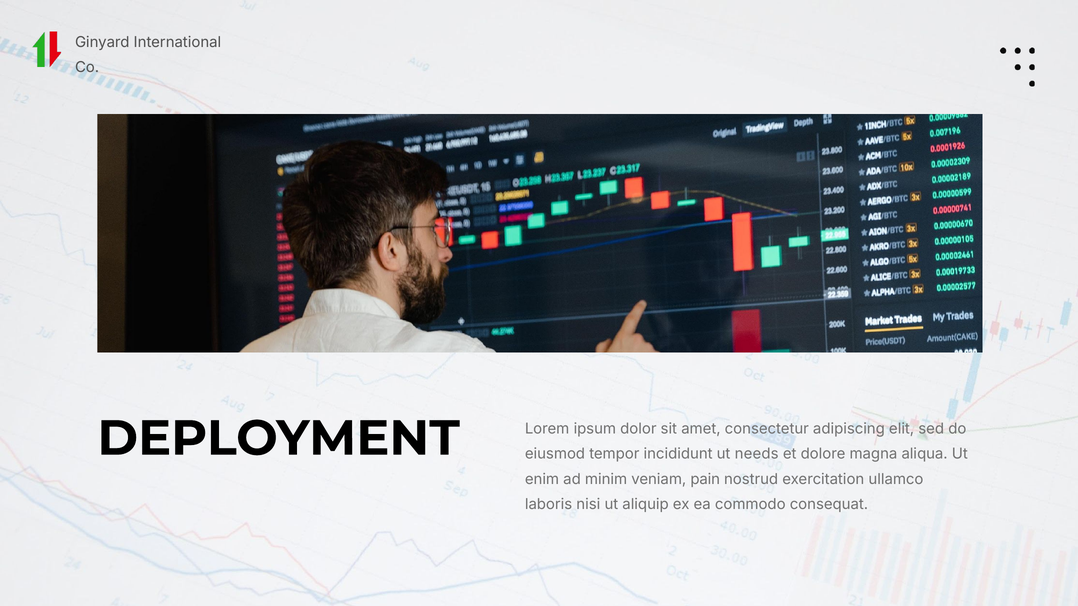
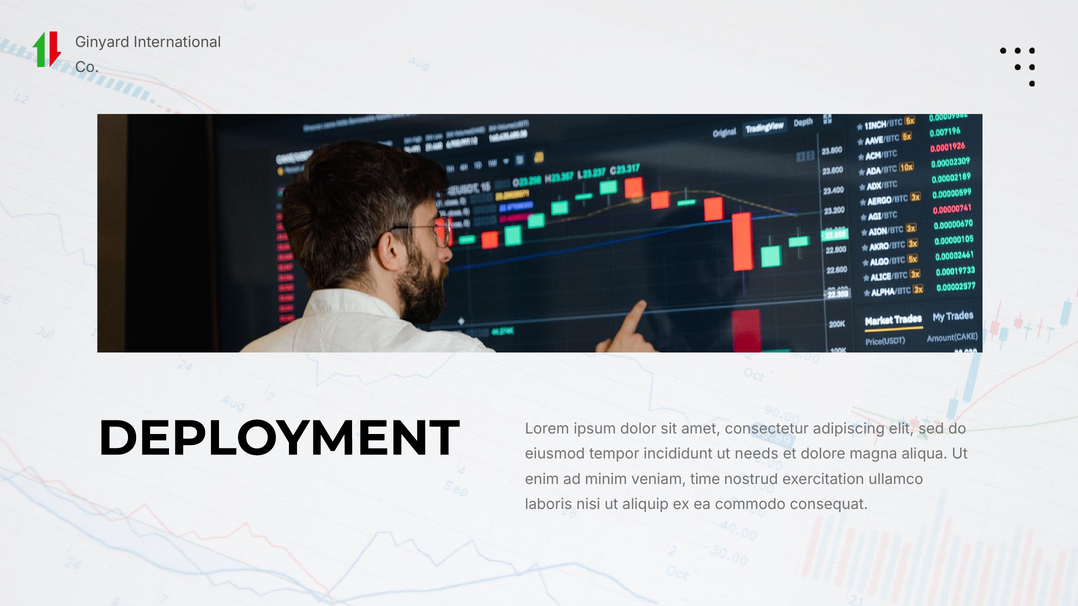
pain: pain -> time
